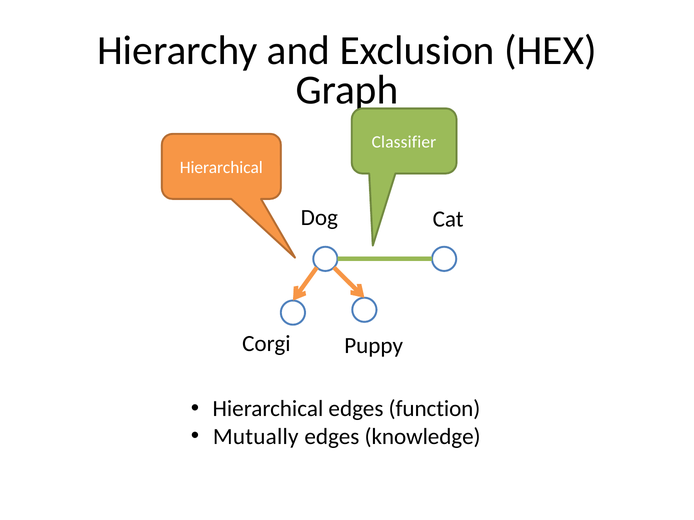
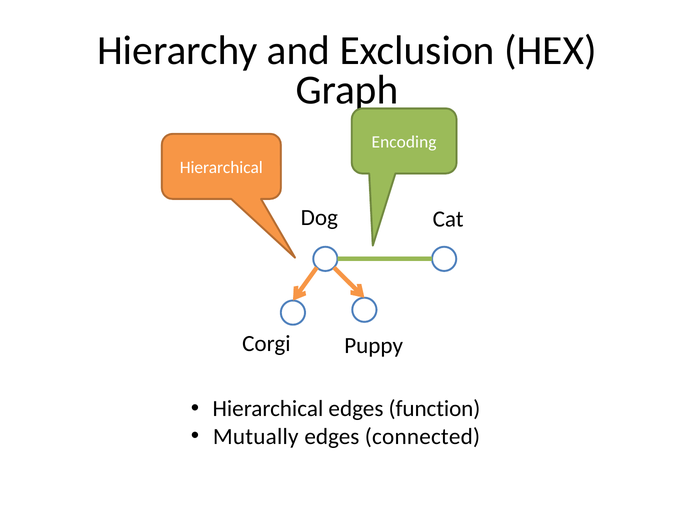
Classifier: Classifier -> Encoding
knowledge: knowledge -> connected
